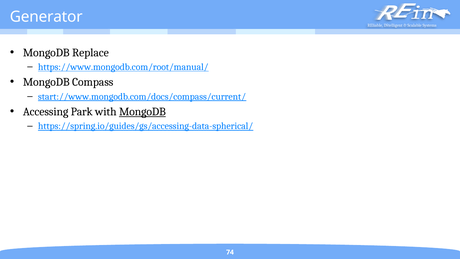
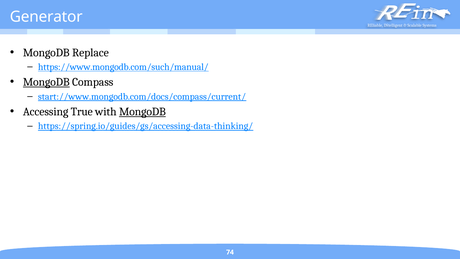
https://www.mongodb.com/root/manual/: https://www.mongodb.com/root/manual/ -> https://www.mongodb.com/such/manual/
MongoDB at (46, 82) underline: none -> present
Park: Park -> True
https://spring.io/guides/gs/accessing-data-spherical/: https://spring.io/guides/gs/accessing-data-spherical/ -> https://spring.io/guides/gs/accessing-data-thinking/
